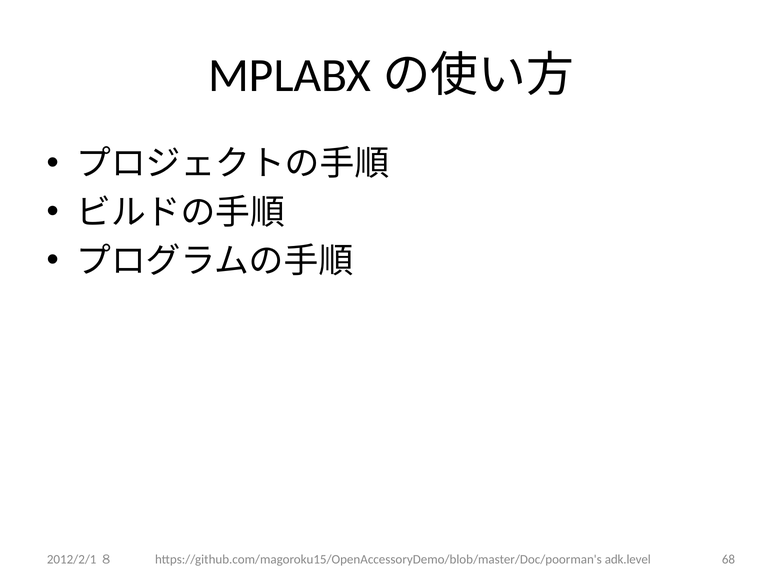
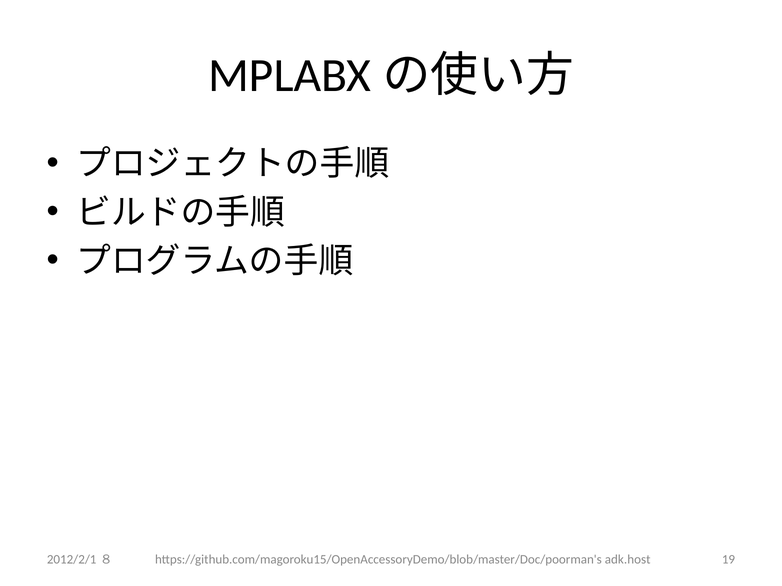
adk.level: adk.level -> adk.host
68: 68 -> 19
